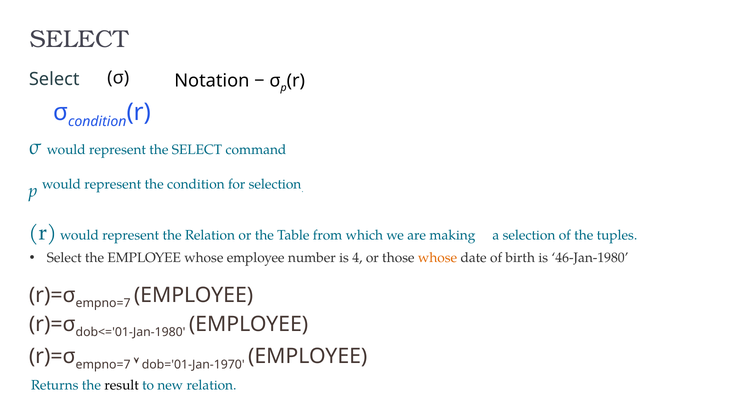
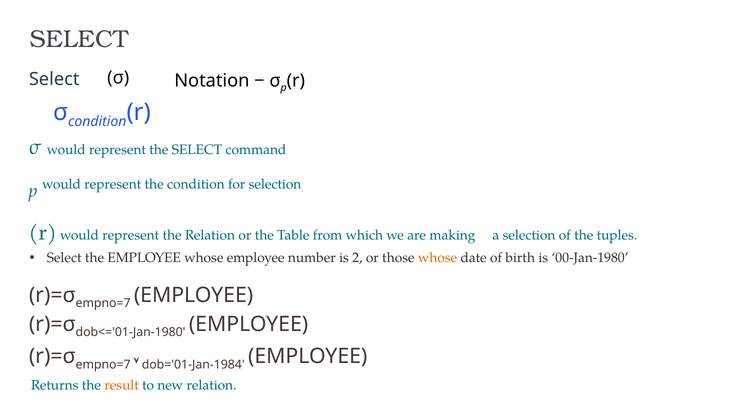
4: 4 -> 2
46-Jan-1980: 46-Jan-1980 -> 00-Jan-1980
dob='01-Jan-1970: dob='01-Jan-1970 -> dob='01-Jan-1984
result colour: black -> orange
